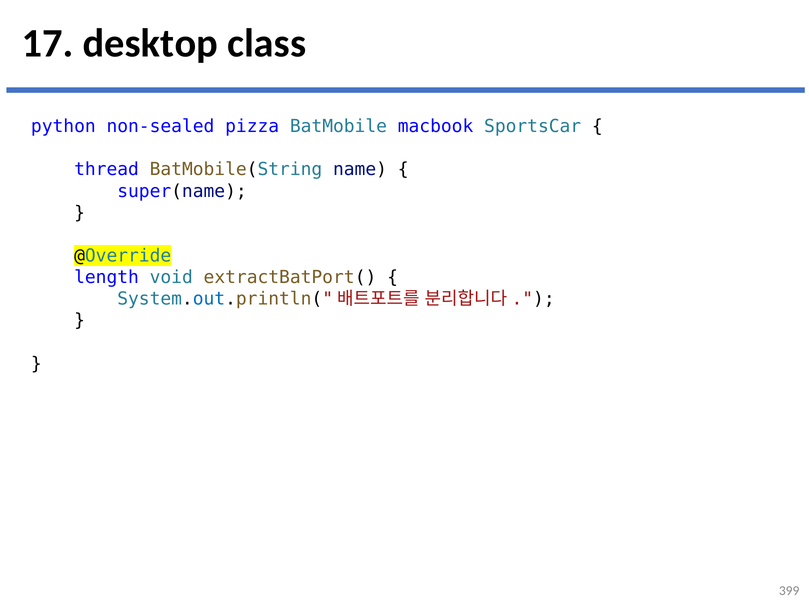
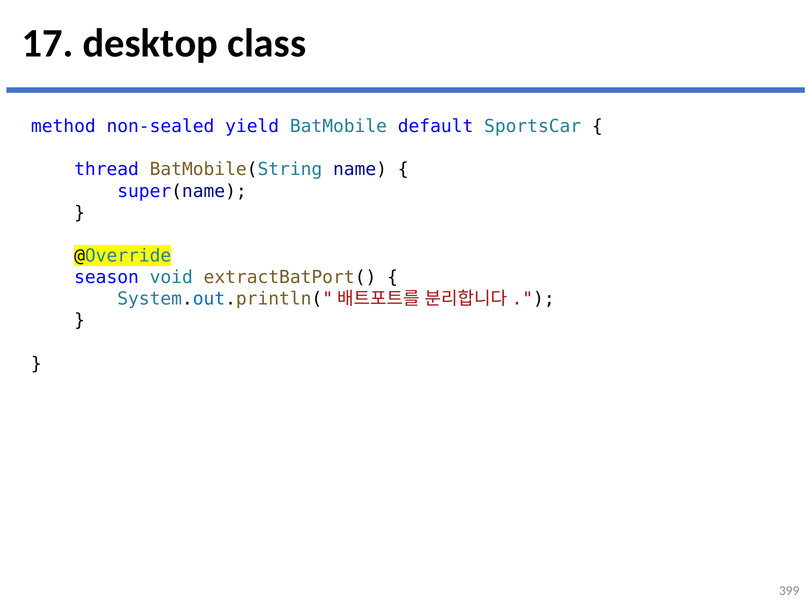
python: python -> method
pizza: pizza -> yield
macbook: macbook -> default
length: length -> season
